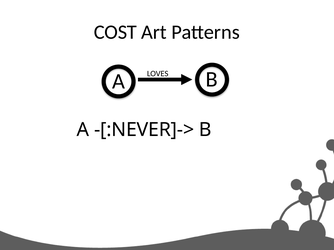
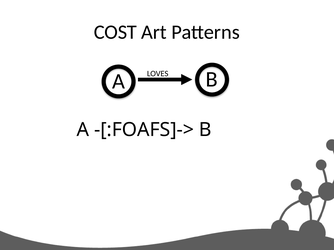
-[:NEVER]->: -[:NEVER]-> -> -[:FOAFS]->
